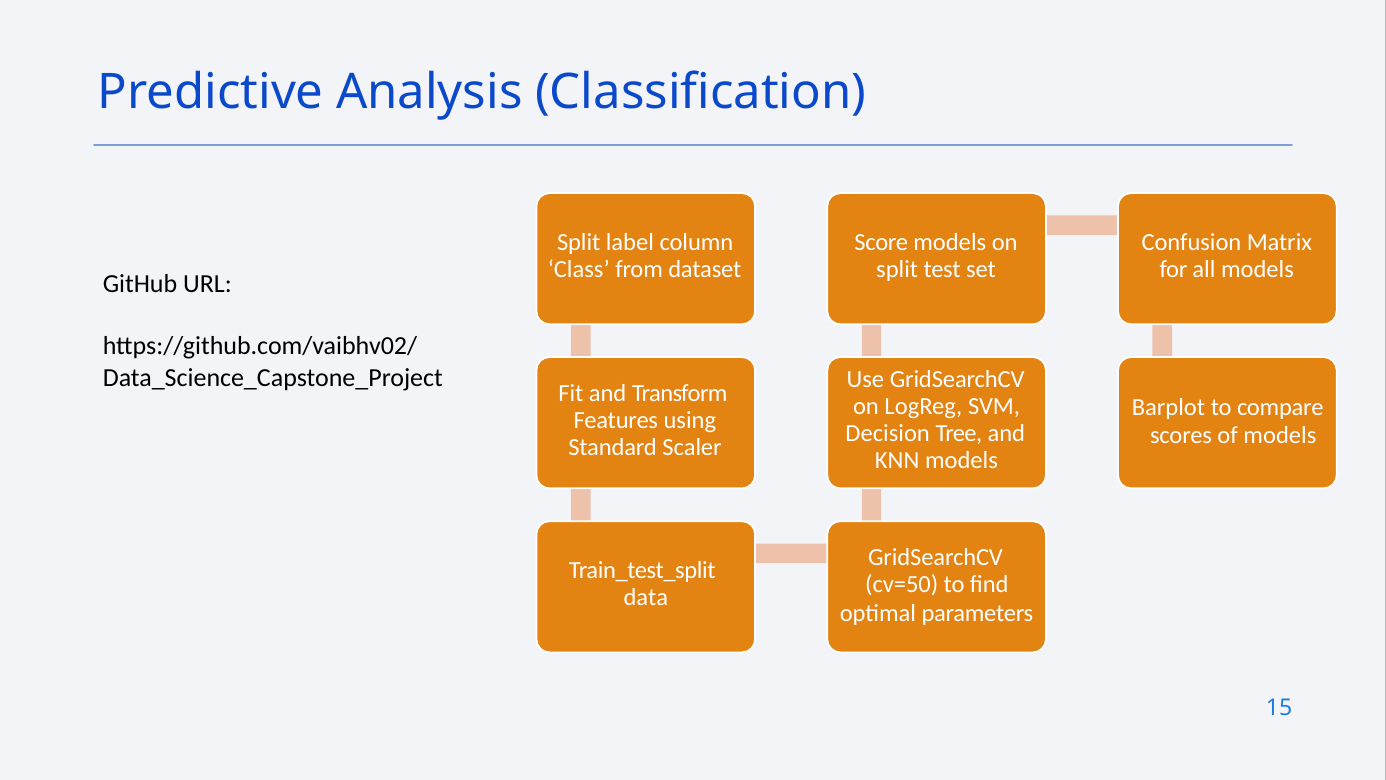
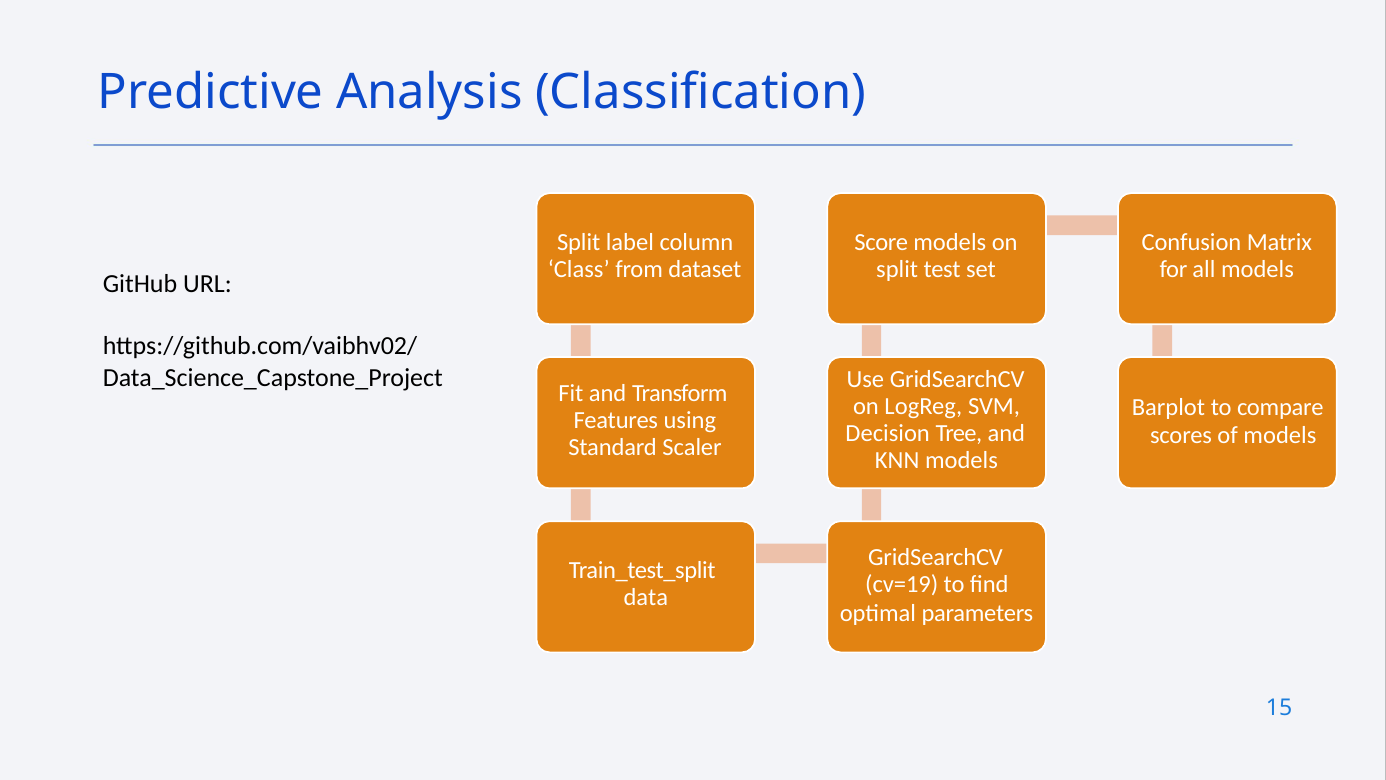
cv=50: cv=50 -> cv=19
